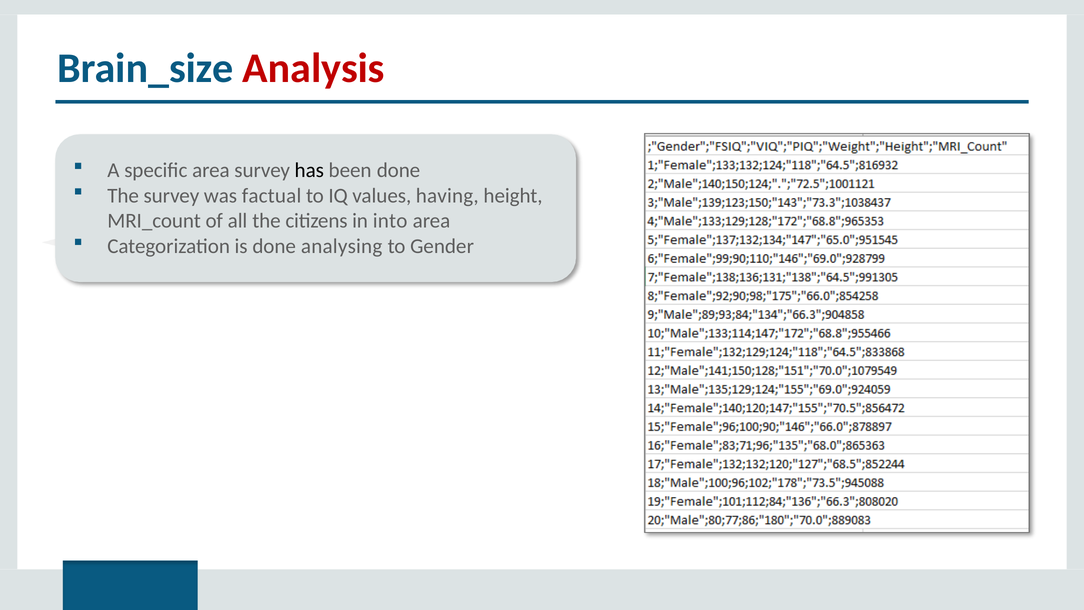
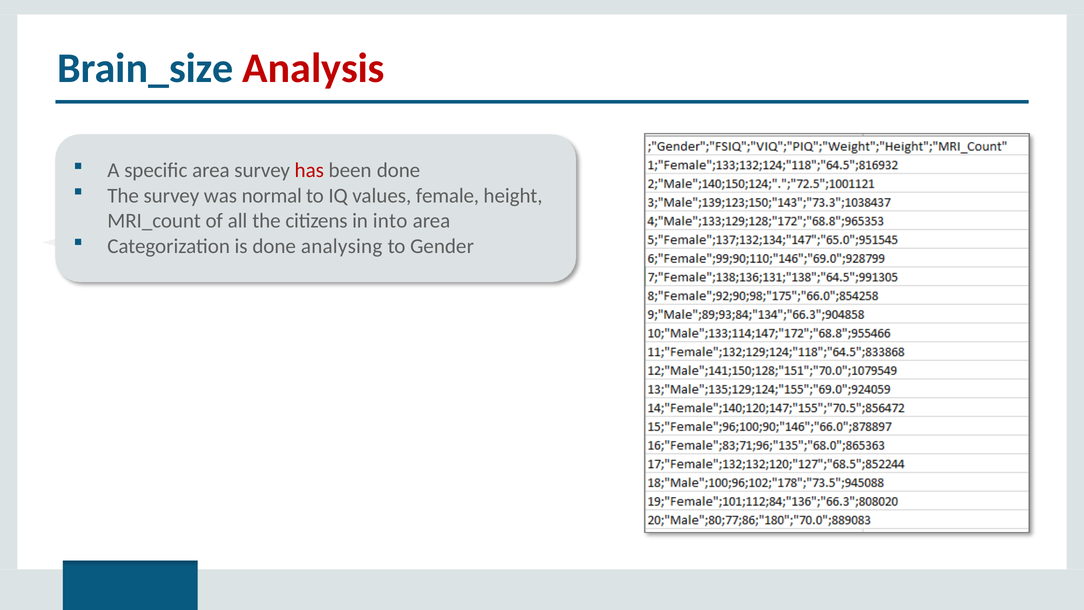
has colour: black -> red
factual: factual -> normal
having: having -> female
